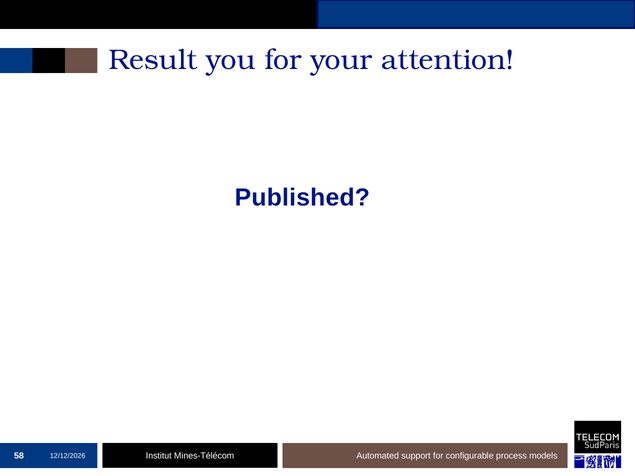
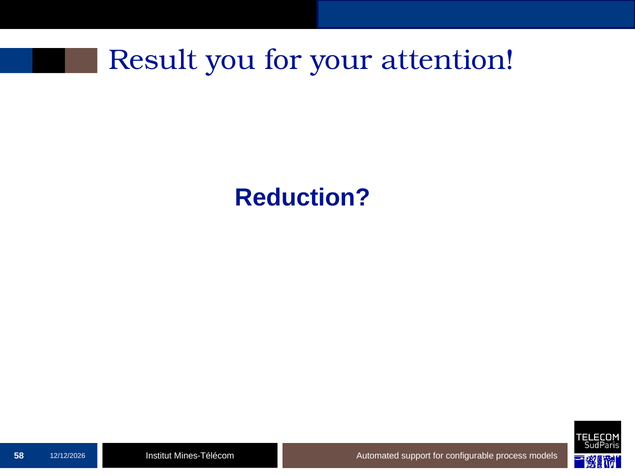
Published: Published -> Reduction
